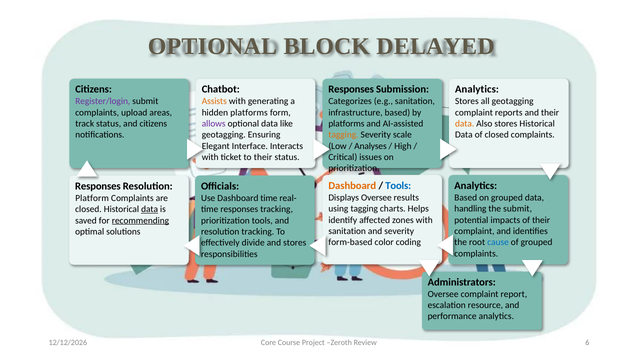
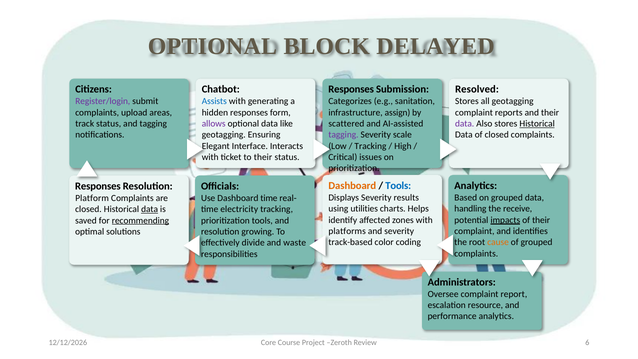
Analytics at (477, 89): Analytics -> Resolved
Assists colour: orange -> blue
hidden platforms: platforms -> responses
infrastructure based: based -> assign
and citizens: citizens -> tagging
platforms at (346, 124): platforms -> scattered
data at (465, 124) colour: orange -> purple
Historical at (537, 124) underline: none -> present
tagging at (343, 135) colour: orange -> purple
Analyses at (371, 146): Analyses -> Tracking
Displays Oversee: Oversee -> Severity
using tagging: tagging -> utilities
the submit: submit -> receive
responses at (239, 209): responses -> electricity
impacts underline: none -> present
sanitation at (347, 231): sanitation -> platforms
resolution tracking: tracking -> growing
form-based: form-based -> track-based
cause colour: blue -> orange
and stores: stores -> waste
